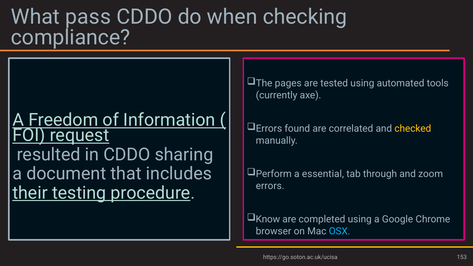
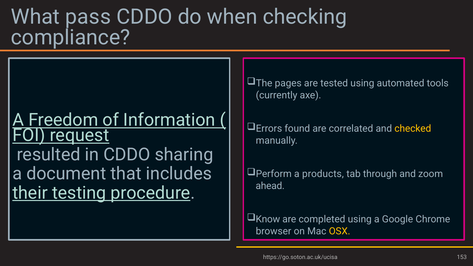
essential: essential -> products
errors at (270, 186): errors -> ahead
OSX colour: light blue -> yellow
